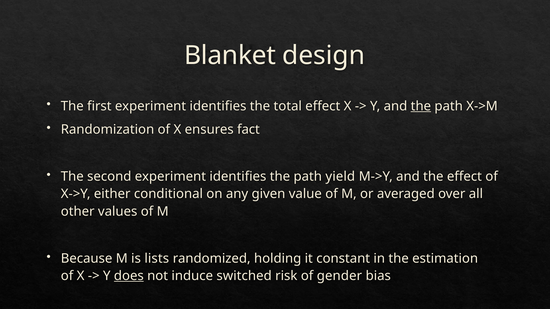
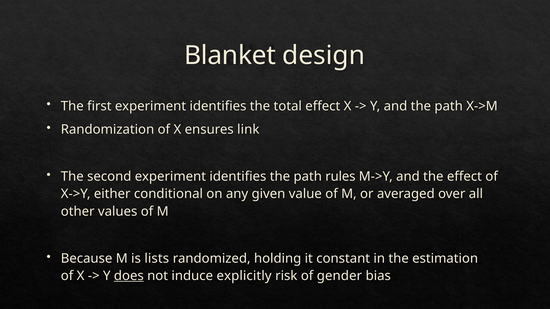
the at (421, 106) underline: present -> none
fact: fact -> link
yield: yield -> rules
switched: switched -> explicitly
